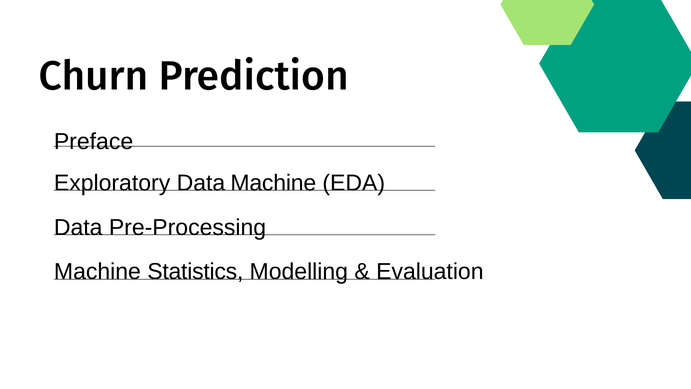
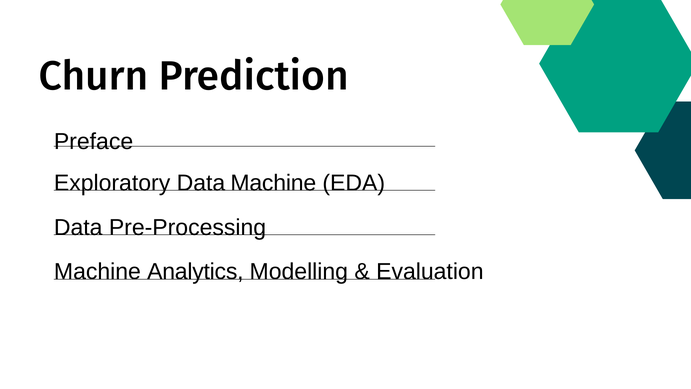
Statistics: Statistics -> Analytics
